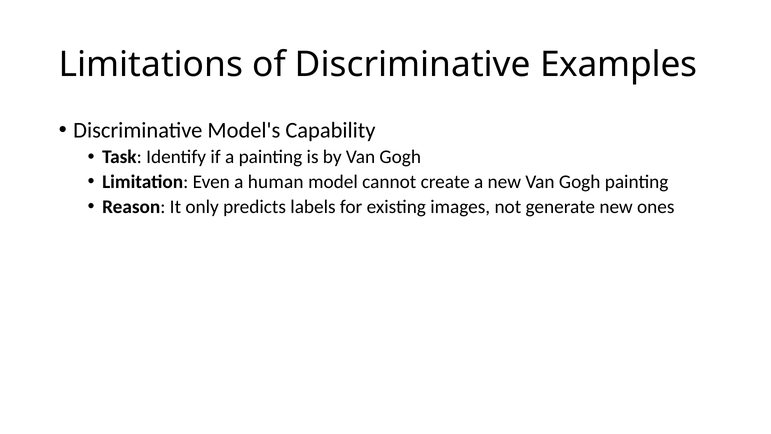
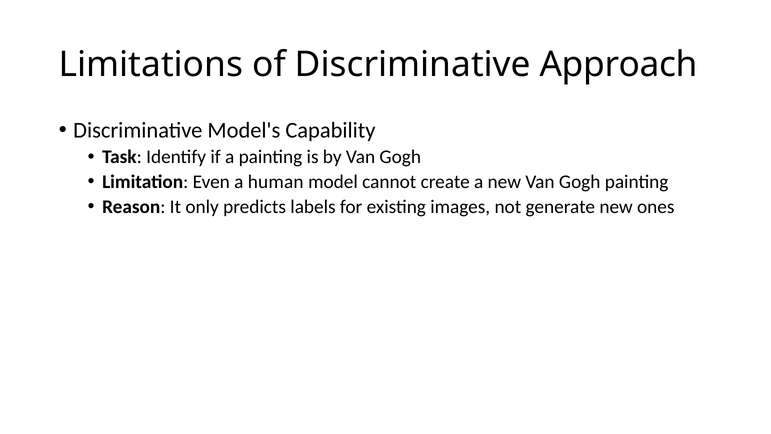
Examples: Examples -> Approach
